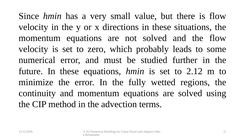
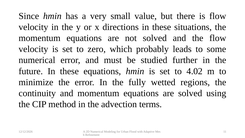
2.12: 2.12 -> 4.02
